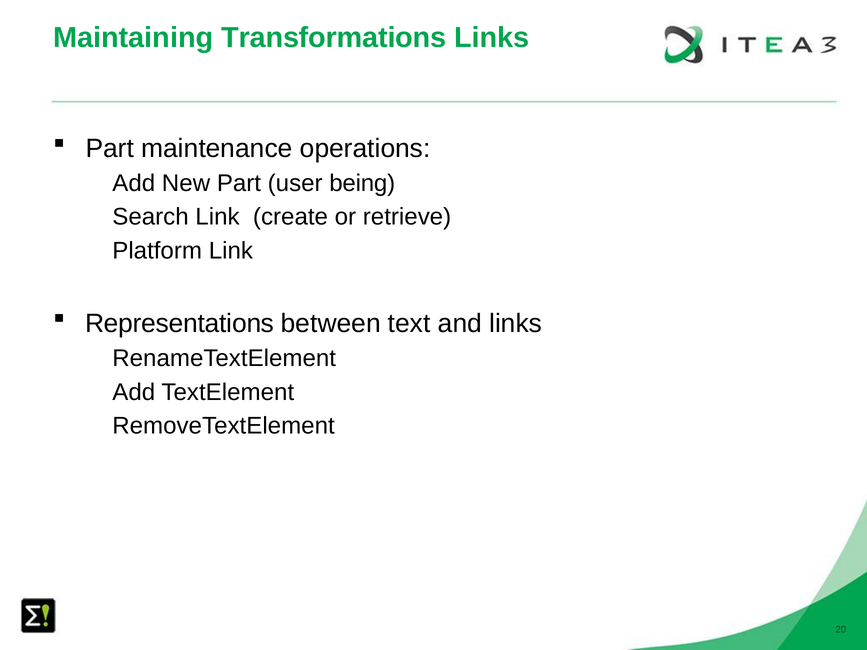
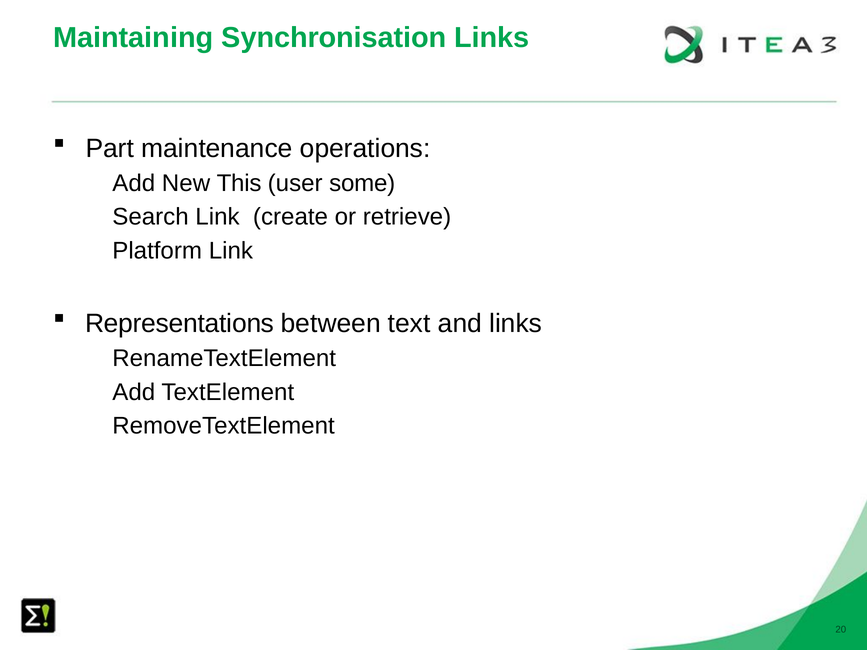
Transformations: Transformations -> Synchronisation
New Part: Part -> This
being: being -> some
